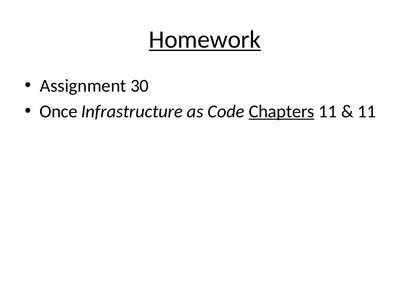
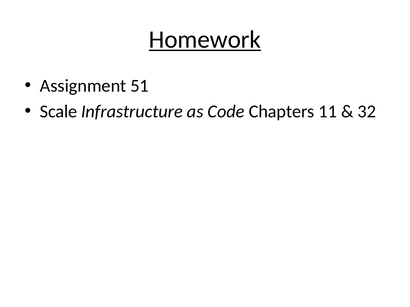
30: 30 -> 51
Once: Once -> Scale
Chapters underline: present -> none
11 at (367, 112): 11 -> 32
